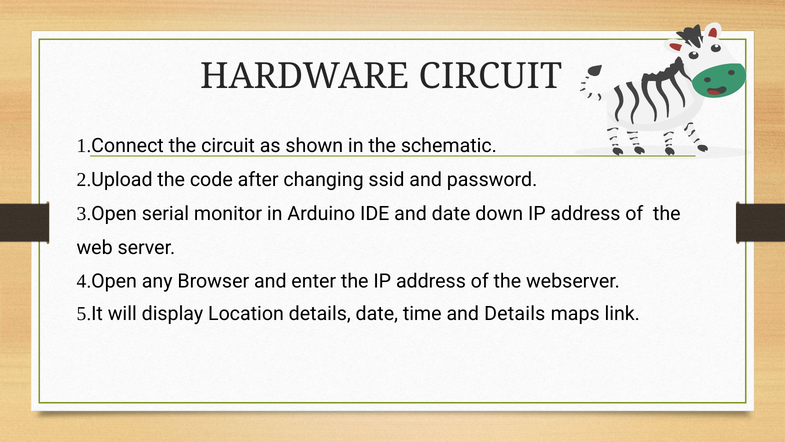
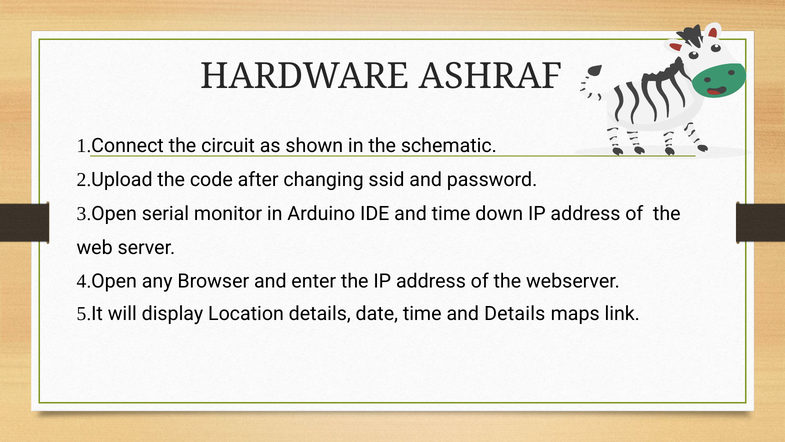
HARDWARE CIRCUIT: CIRCUIT -> ASHRAF
and date: date -> time
